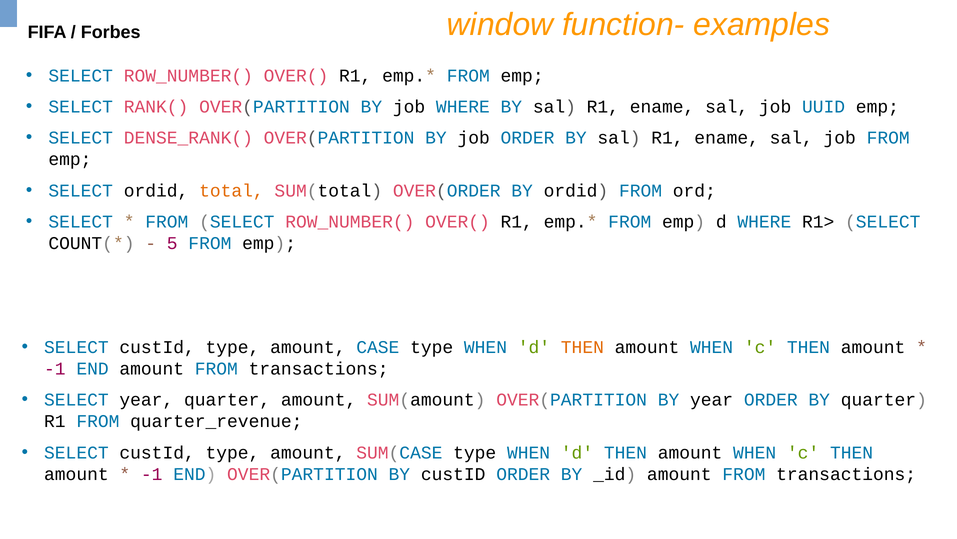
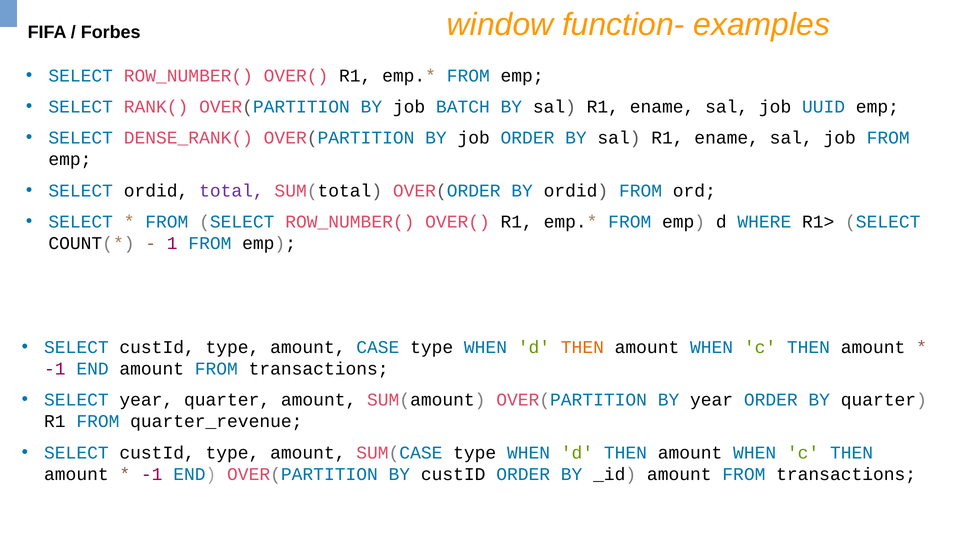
job WHERE: WHERE -> BATCH
total colour: orange -> purple
5: 5 -> 1
